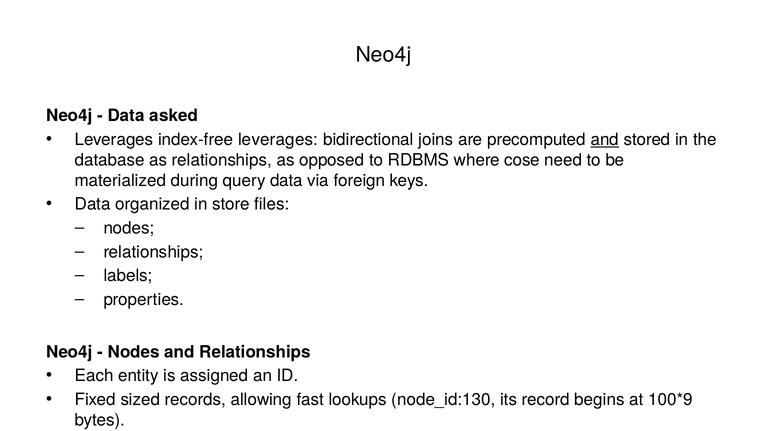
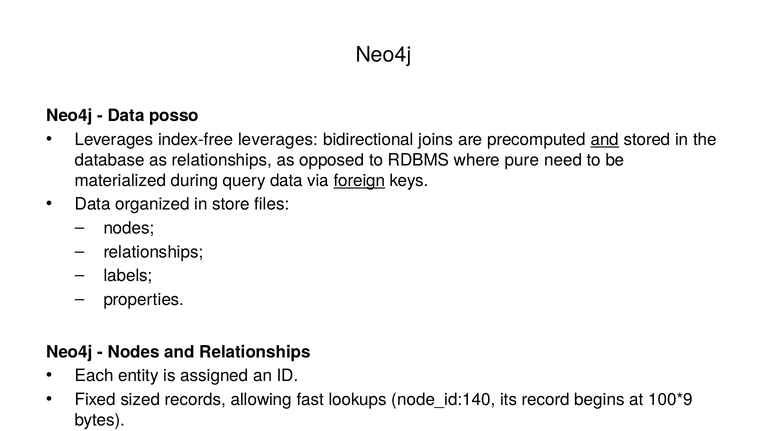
asked: asked -> posso
cose: cose -> pure
foreign underline: none -> present
node_id:130: node_id:130 -> node_id:140
